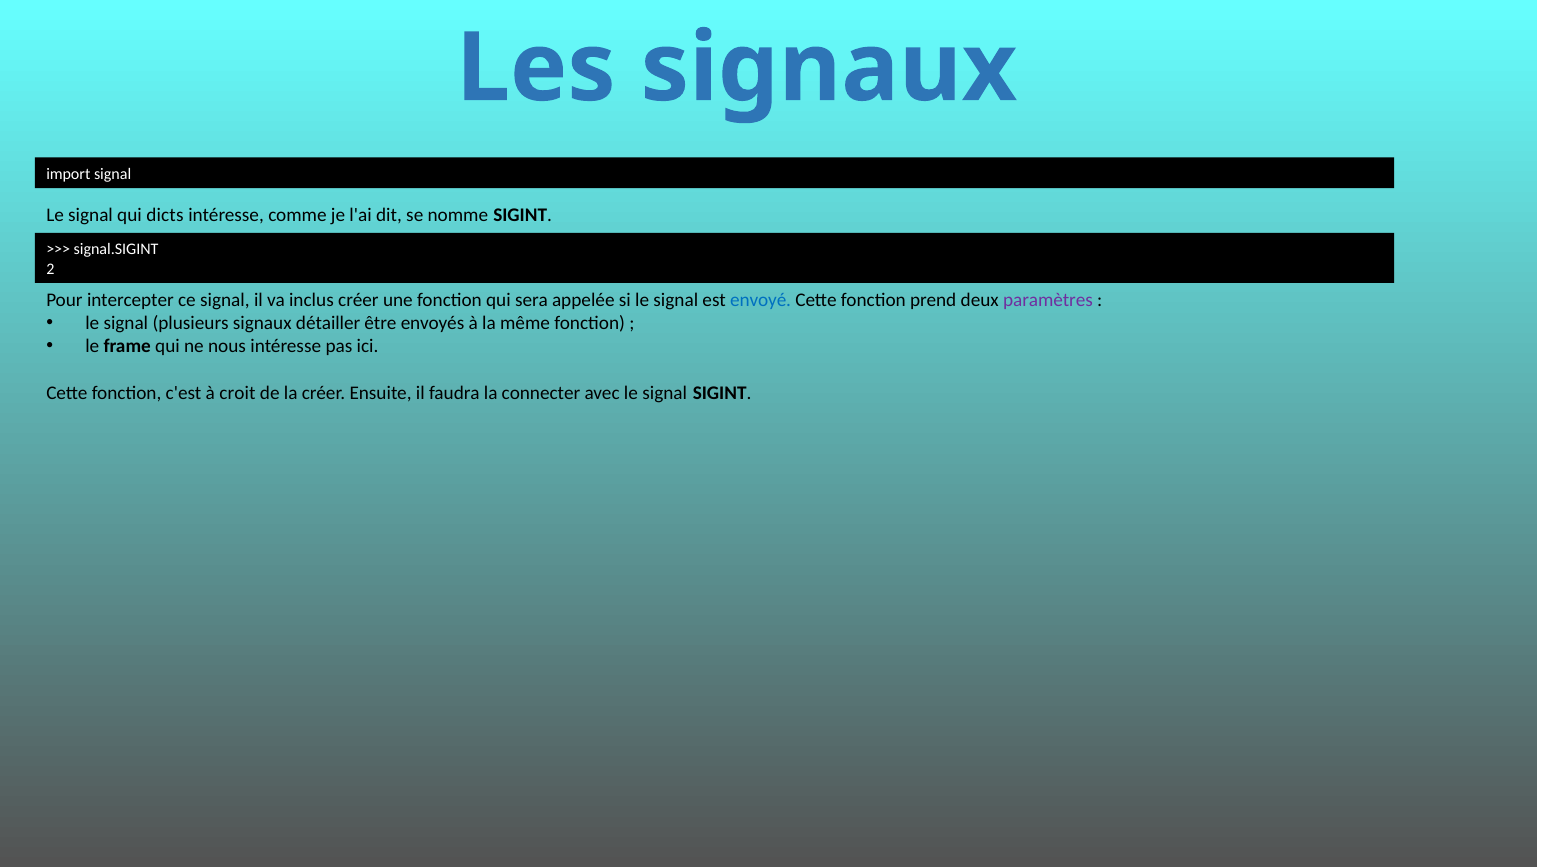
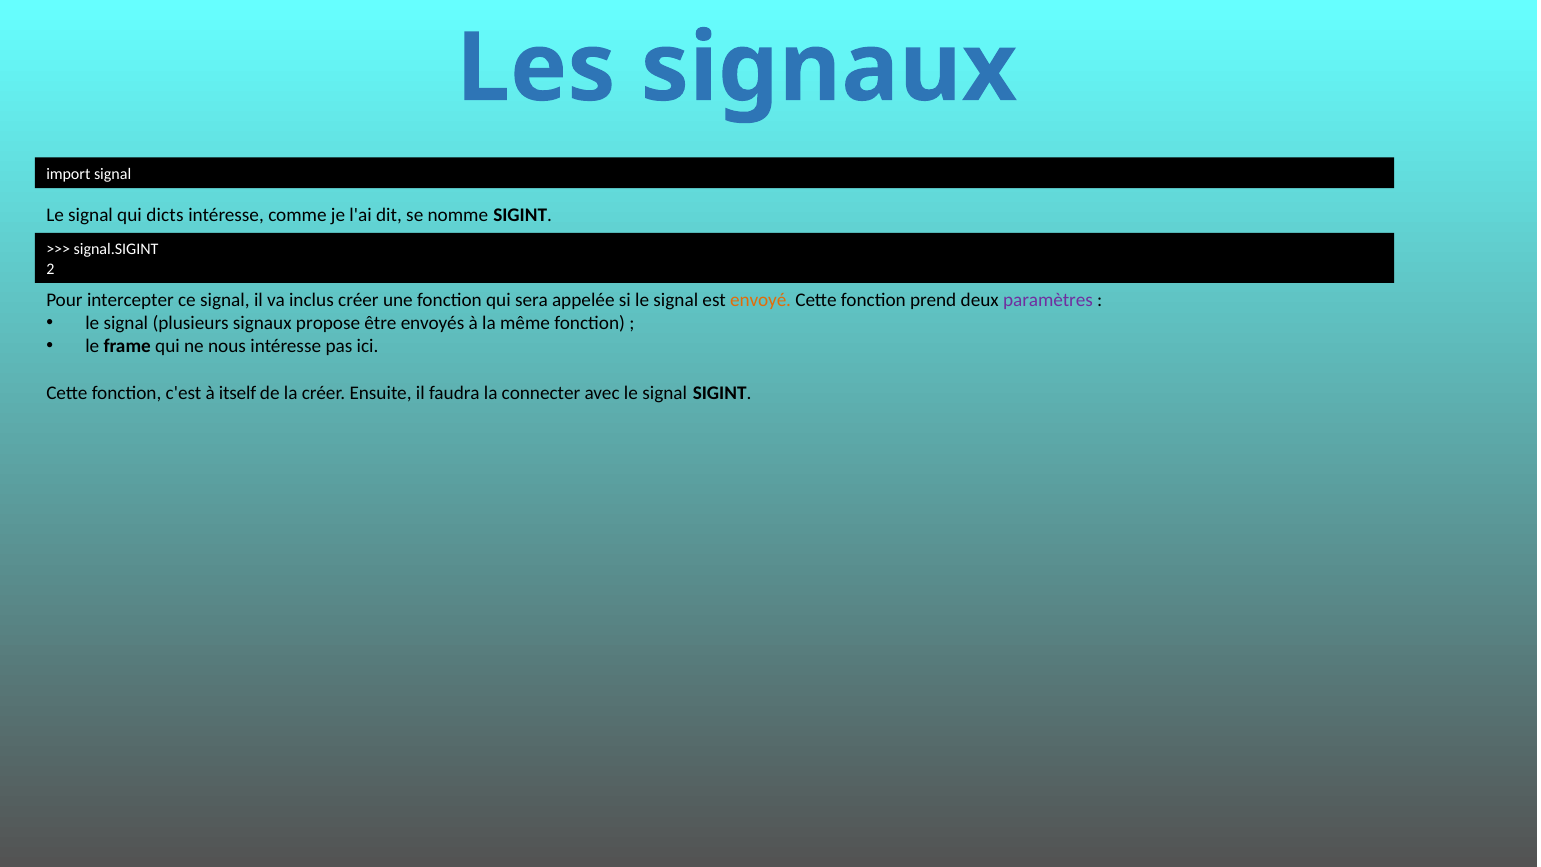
envoyé colour: blue -> orange
détailler: détailler -> propose
croit: croit -> itself
